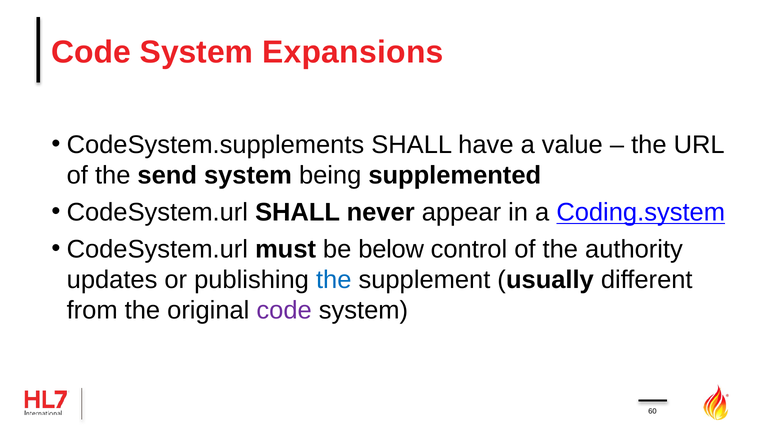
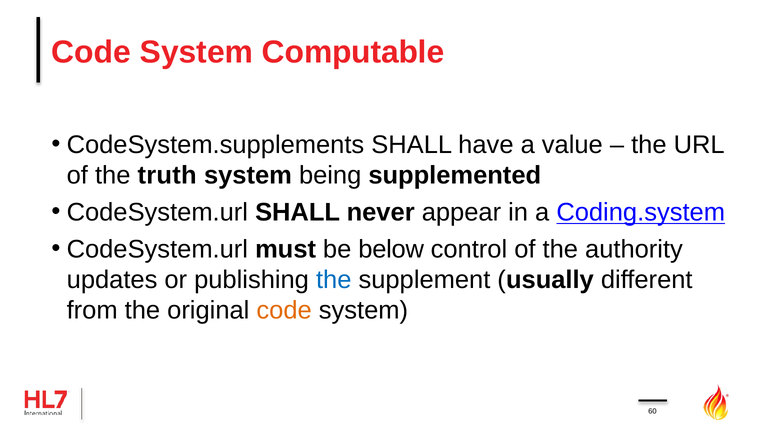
Expansions: Expansions -> Computable
send: send -> truth
code at (284, 311) colour: purple -> orange
